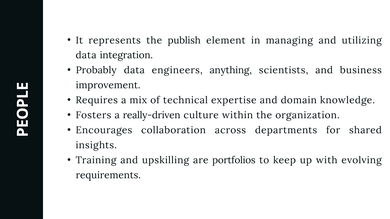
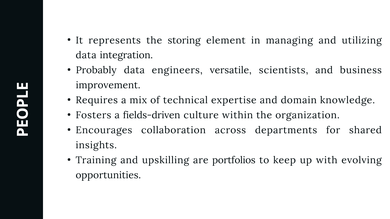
publish: publish -> storing
anything: anything -> versatile
really-driven: really-driven -> fields-driven
requirements: requirements -> opportunities
